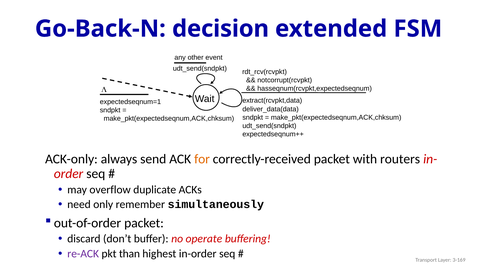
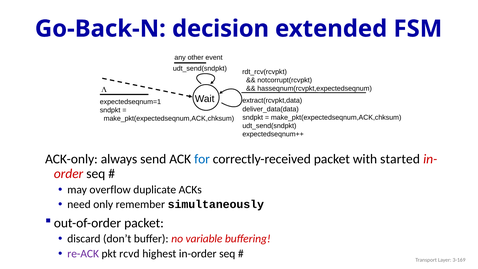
for colour: orange -> blue
routers: routers -> started
operate: operate -> variable
than: than -> rcvd
